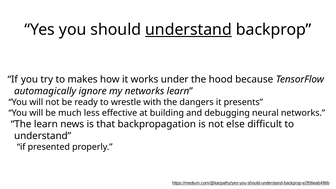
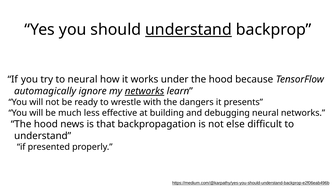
to makes: makes -> neural
networks at (144, 91) underline: none -> present
learn at (46, 124): learn -> hood
